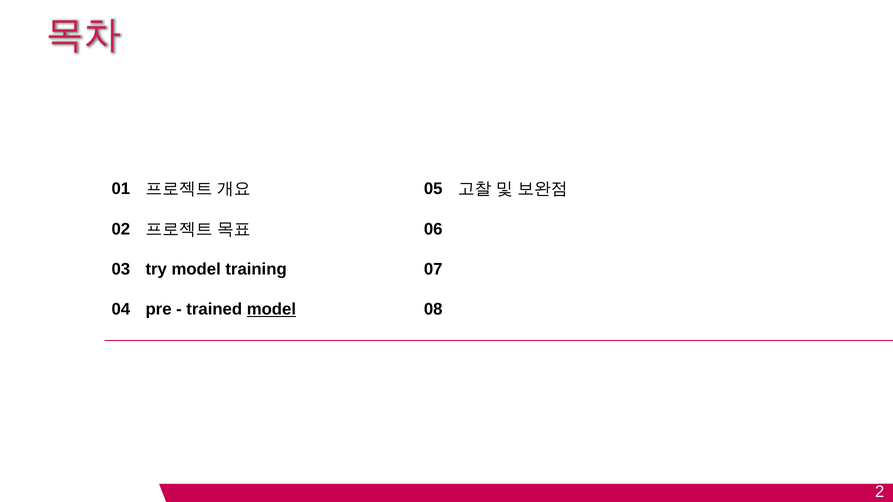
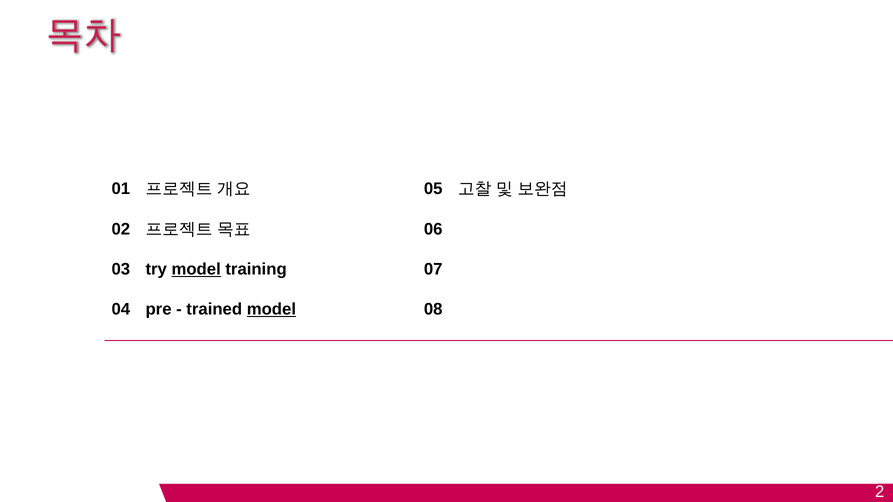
model at (196, 269) underline: none -> present
